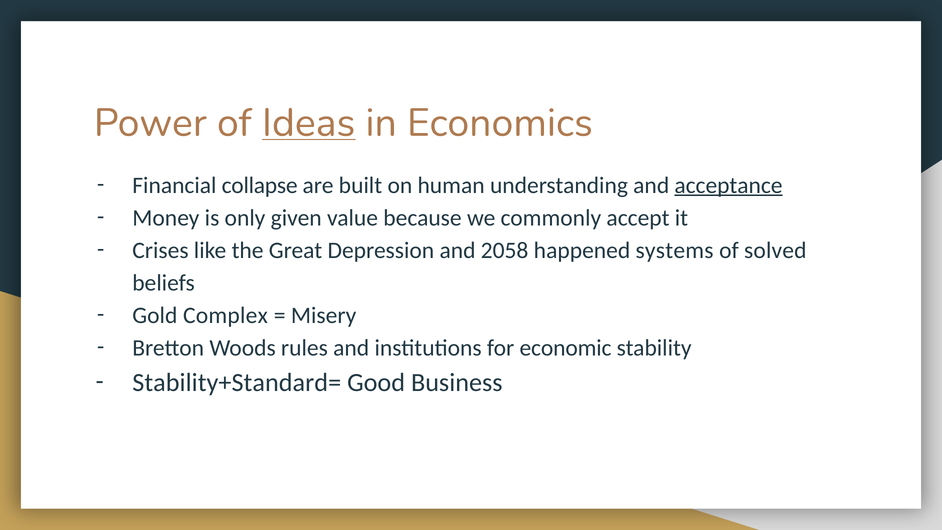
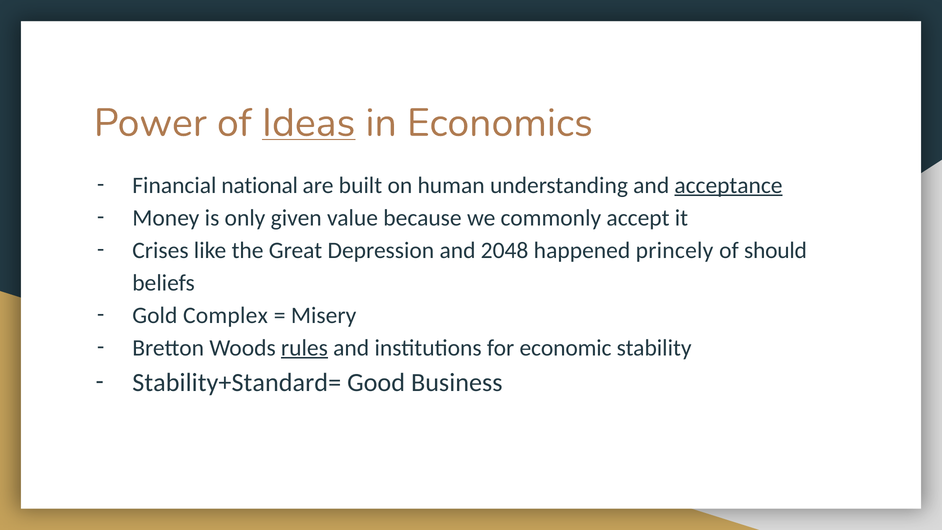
collapse: collapse -> national
2058: 2058 -> 2048
systems: systems -> princely
solved: solved -> should
rules underline: none -> present
